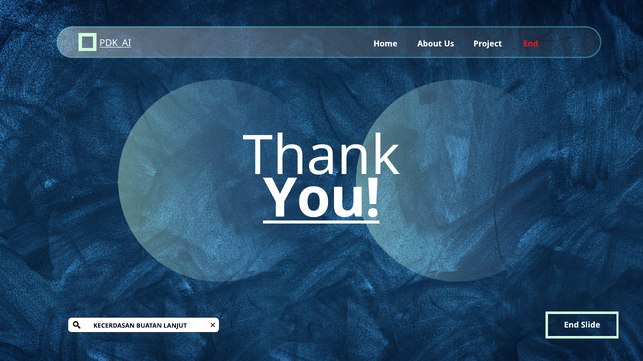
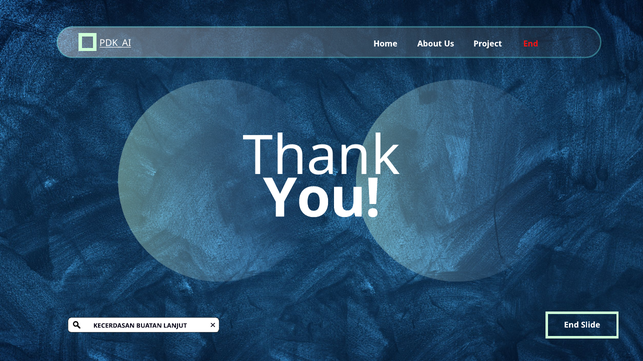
You underline: present -> none
